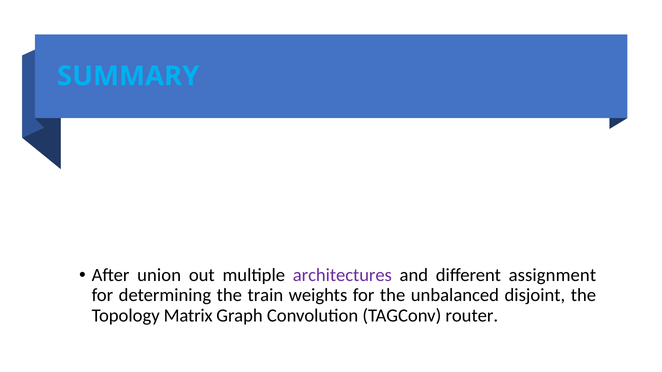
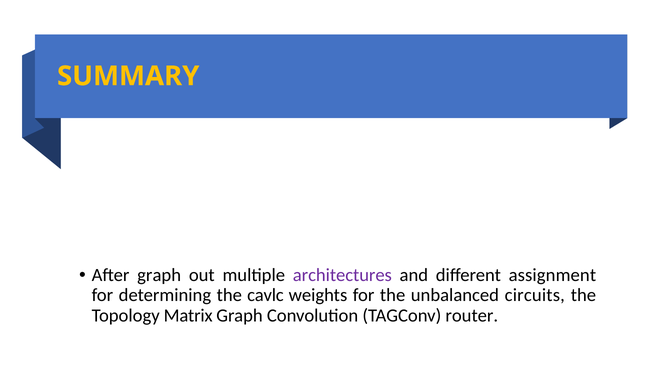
SUMMARY colour: light blue -> yellow
After union: union -> graph
train: train -> cavlc
disjoint: disjoint -> circuits
